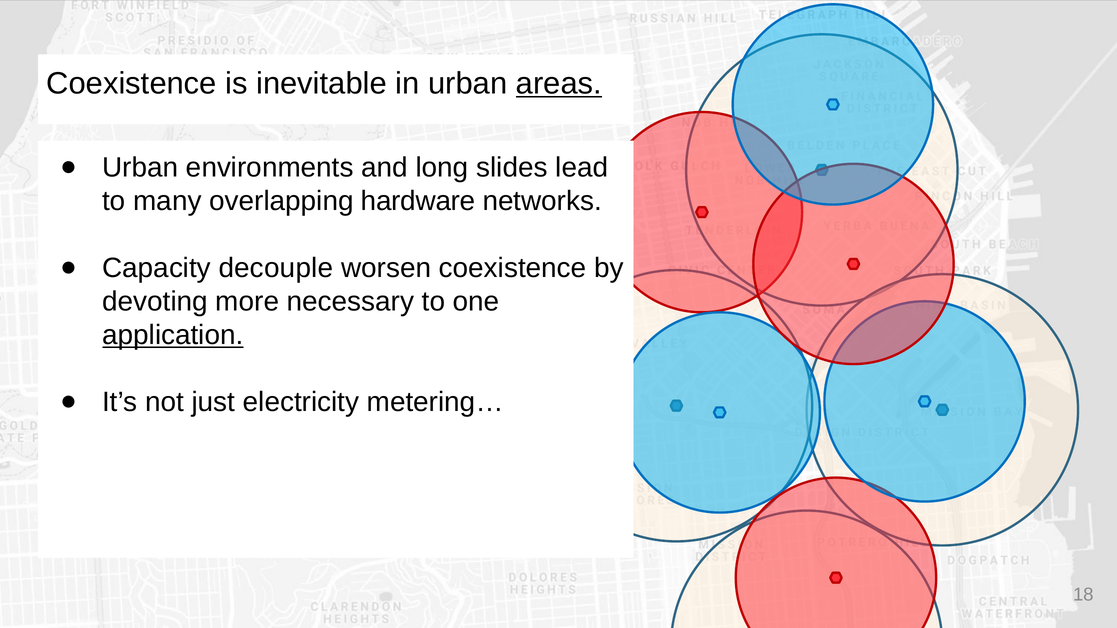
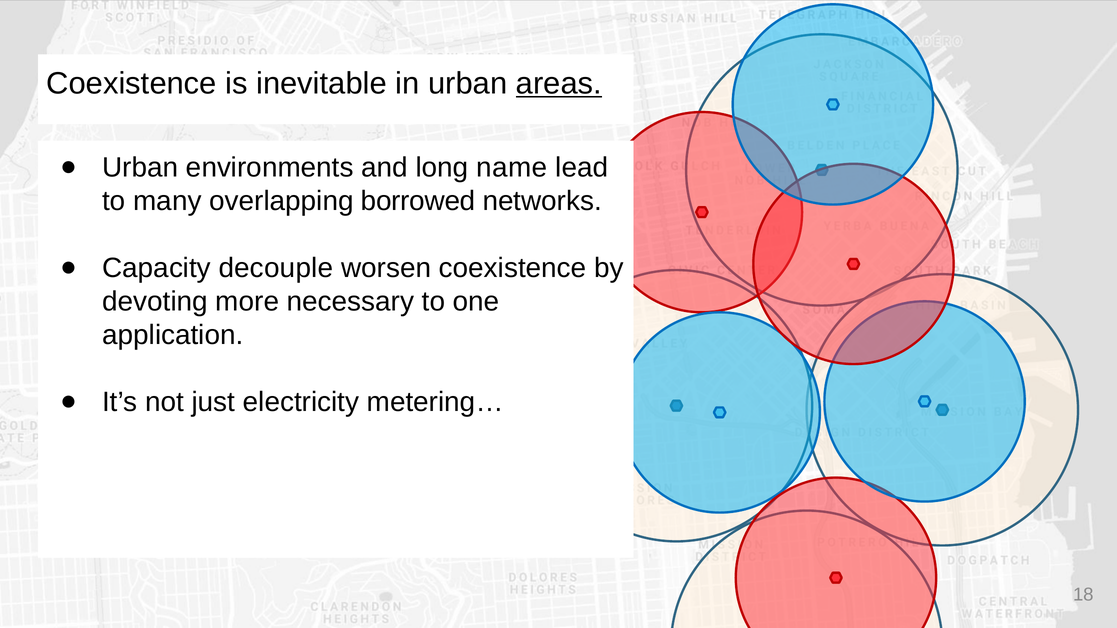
slides: slides -> name
hardware: hardware -> borrowed
application underline: present -> none
